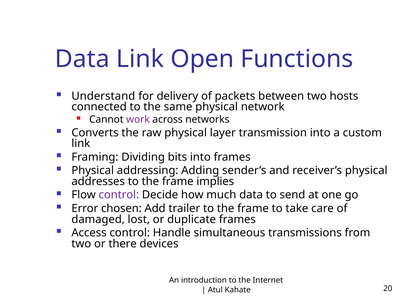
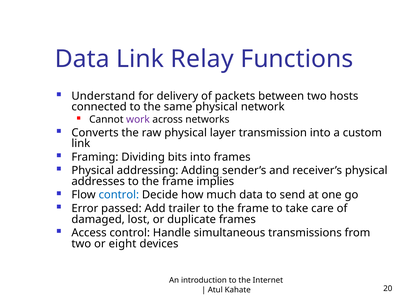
Open: Open -> Relay
control at (119, 195) colour: purple -> blue
chosen: chosen -> passed
there: there -> eight
